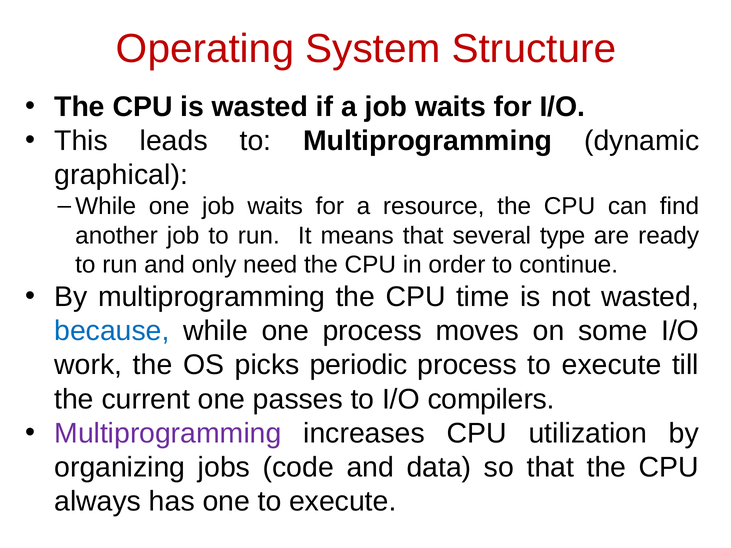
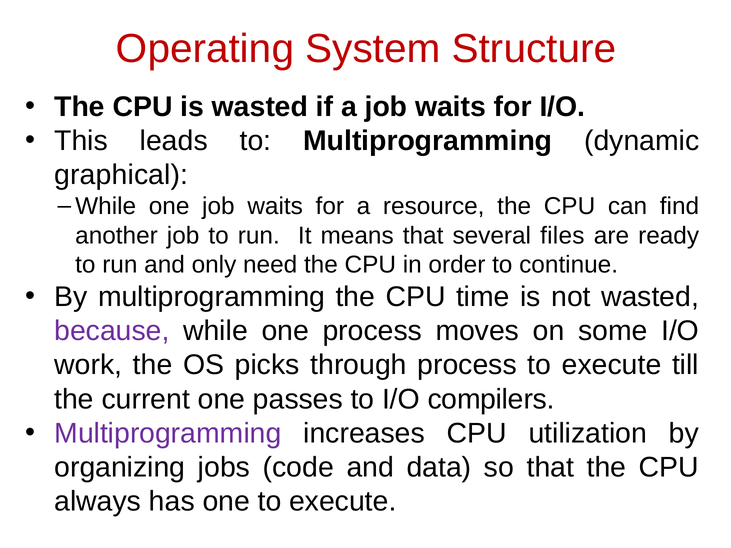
type: type -> files
because colour: blue -> purple
periodic: periodic -> through
